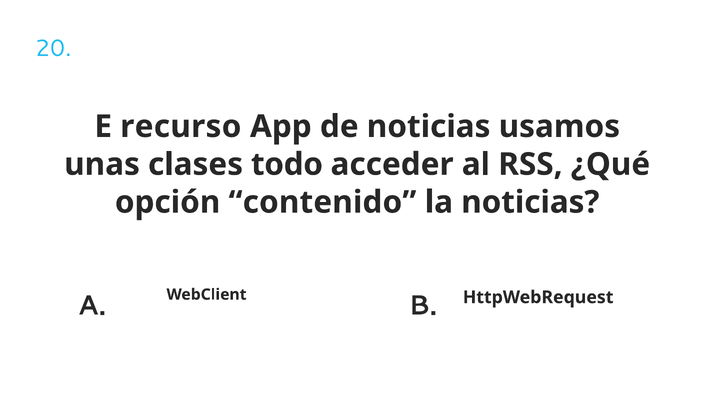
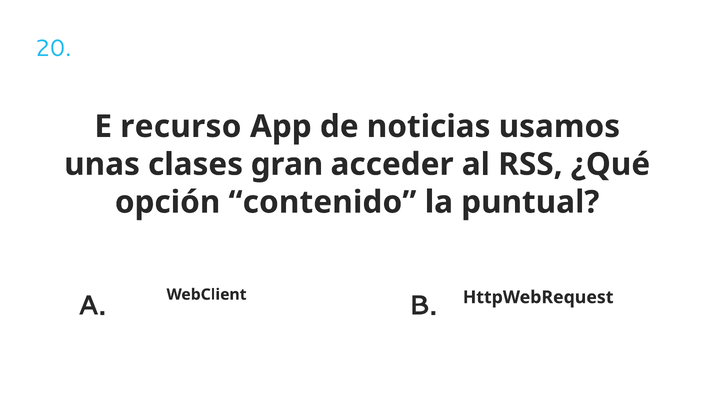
todo: todo -> gran
la noticias: noticias -> puntual
